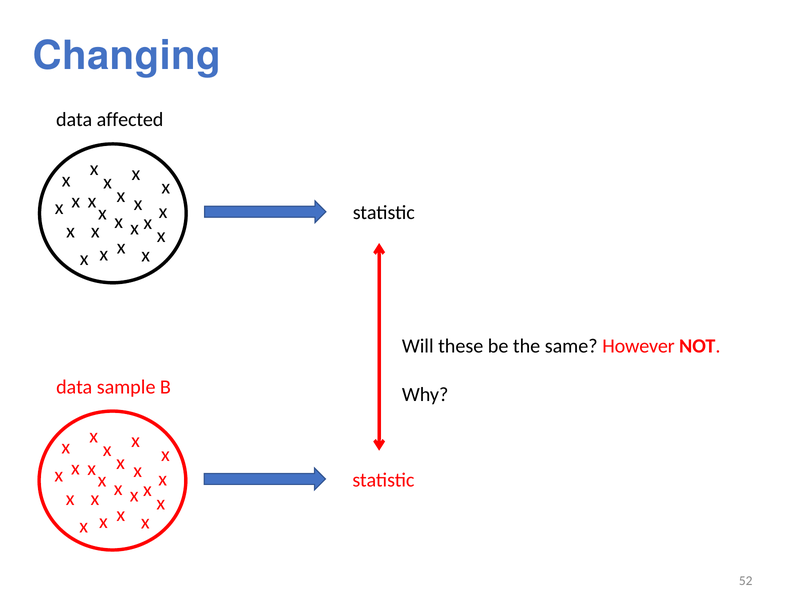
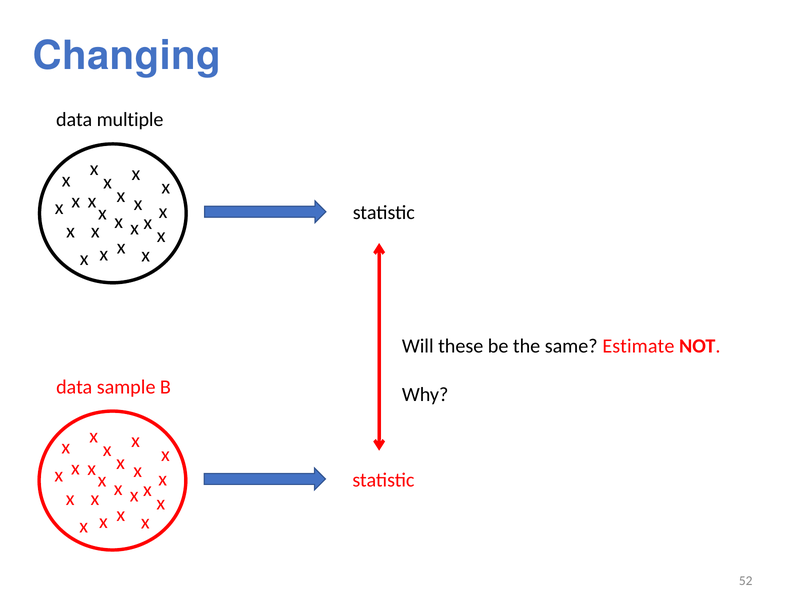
affected: affected -> multiple
However: However -> Estimate
